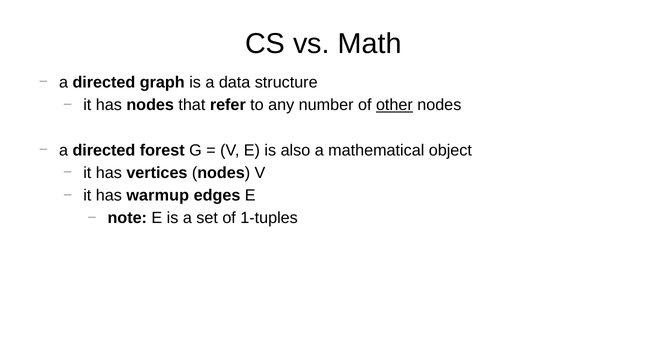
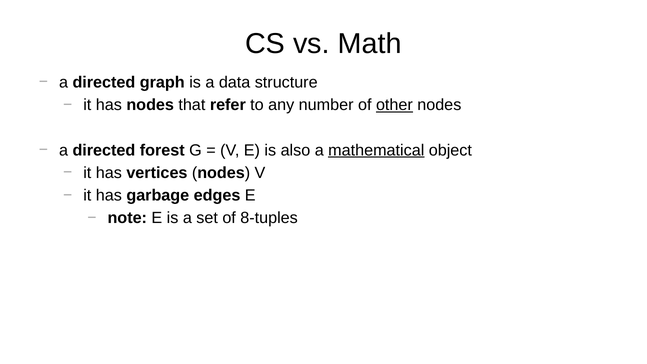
mathematical underline: none -> present
warmup: warmup -> garbage
1-tuples: 1-tuples -> 8-tuples
